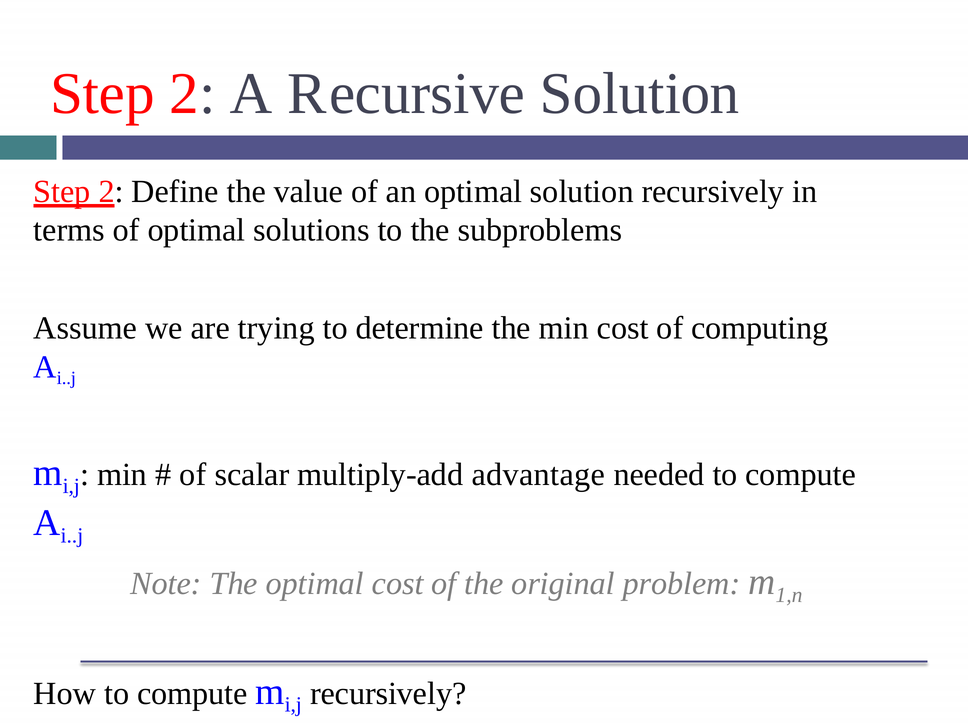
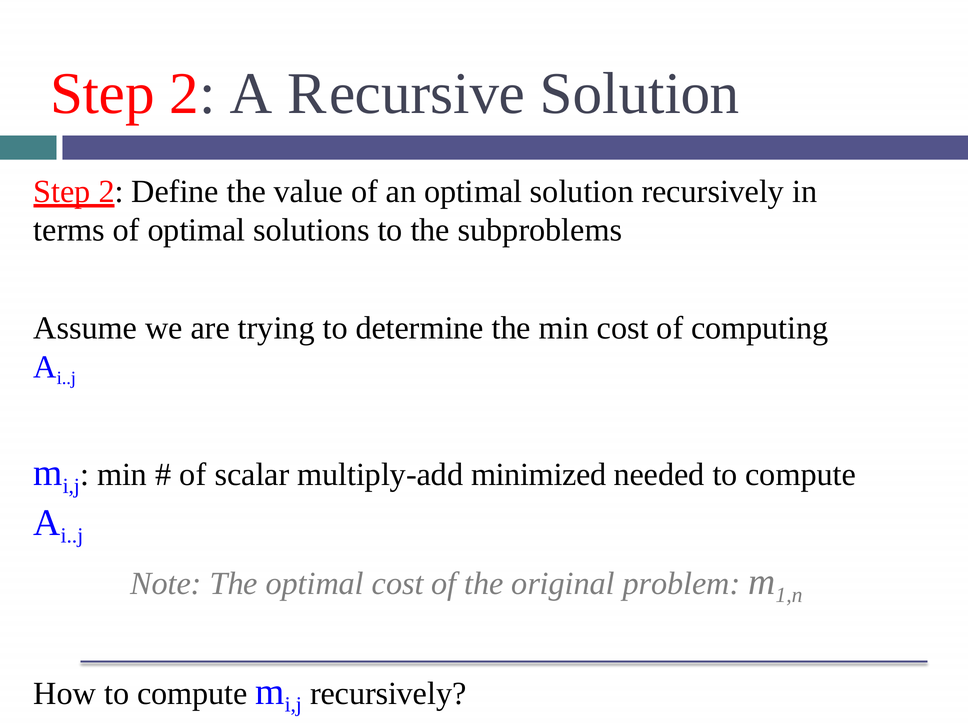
advantage: advantage -> minimized
